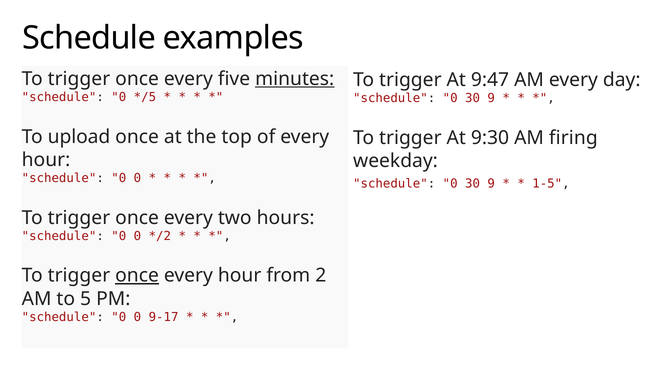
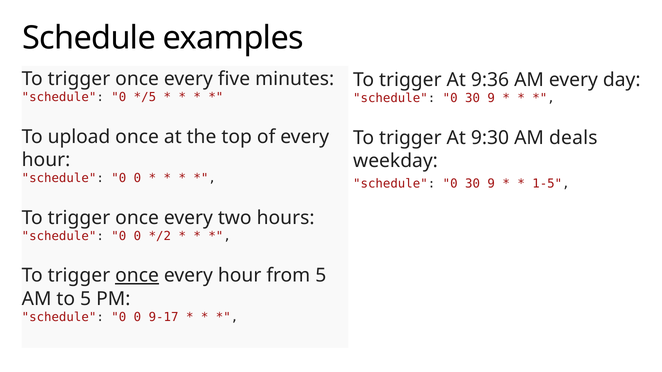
minutes underline: present -> none
9:47: 9:47 -> 9:36
firing: firing -> deals
from 2: 2 -> 5
